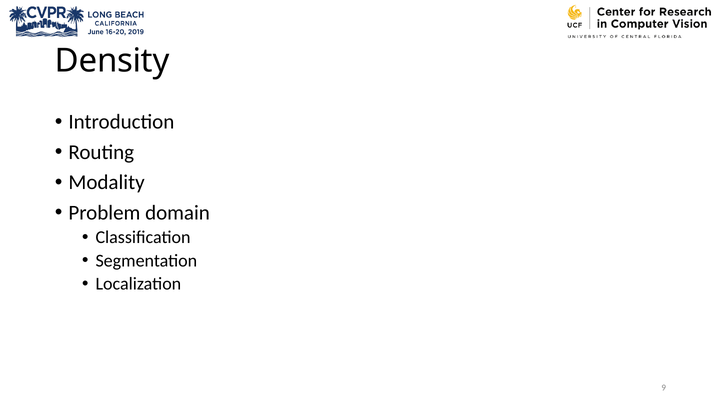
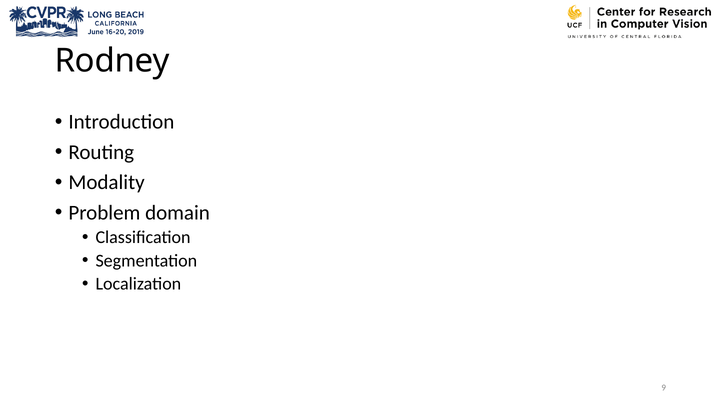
Density: Density -> Rodney
